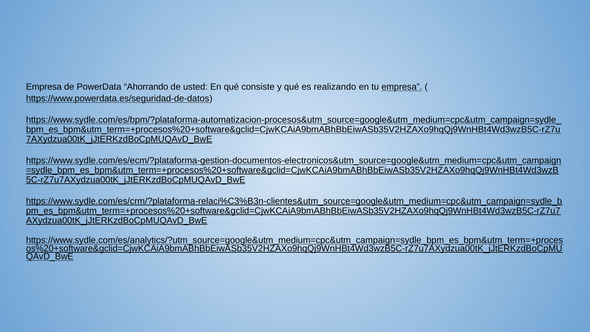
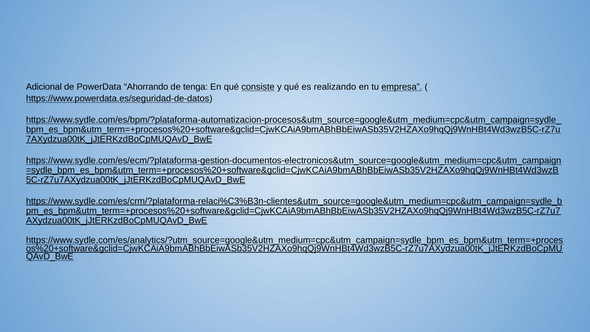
Empresa at (44, 87): Empresa -> Adicional
usted: usted -> tenga
consiste underline: none -> present
